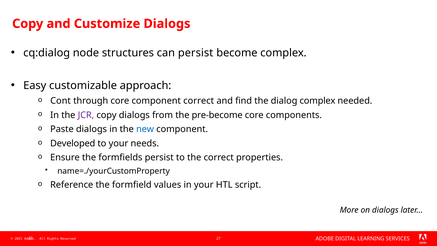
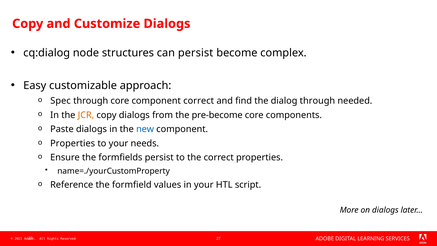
Cont: Cont -> Spec
dialog complex: complex -> through
JCR colour: purple -> orange
Developed at (73, 143): Developed -> Properties
